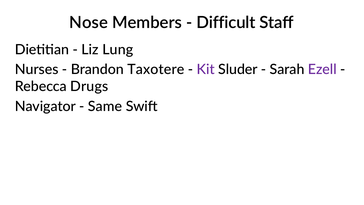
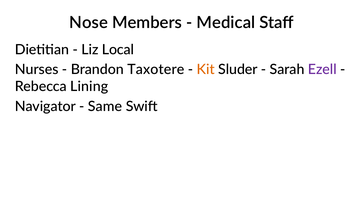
Difficult: Difficult -> Medical
Lung: Lung -> Local
Kit colour: purple -> orange
Drugs: Drugs -> Lining
